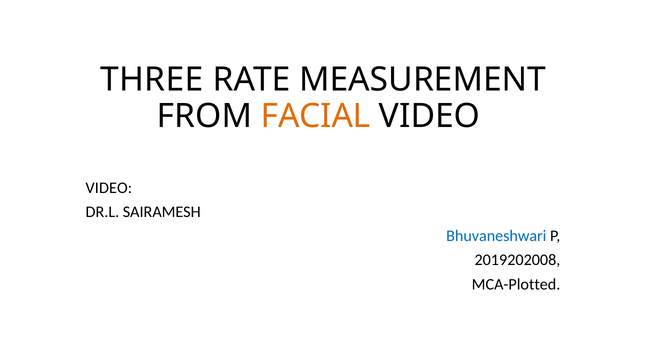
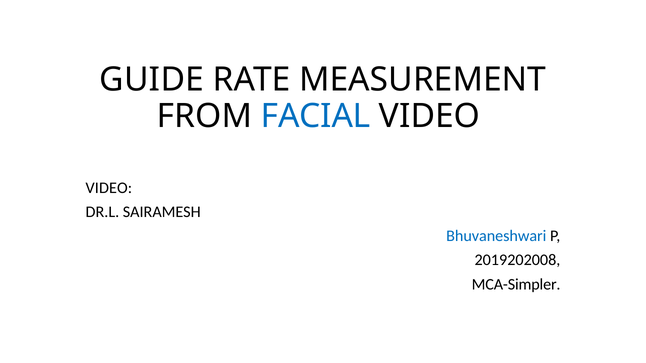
THREE: THREE -> GUIDE
FACIAL colour: orange -> blue
MCA-Plotted: MCA-Plotted -> MCA-Simpler
